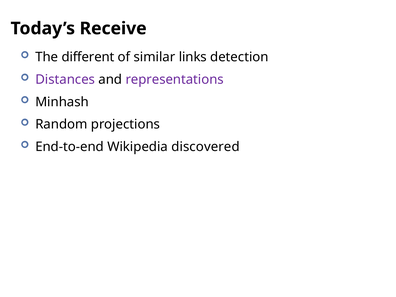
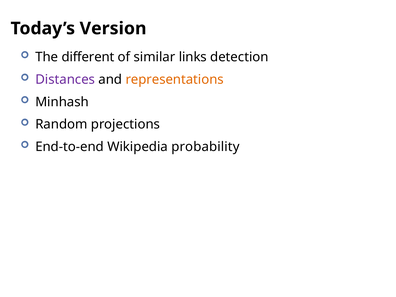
Receive: Receive -> Version
representations colour: purple -> orange
discovered: discovered -> probability
